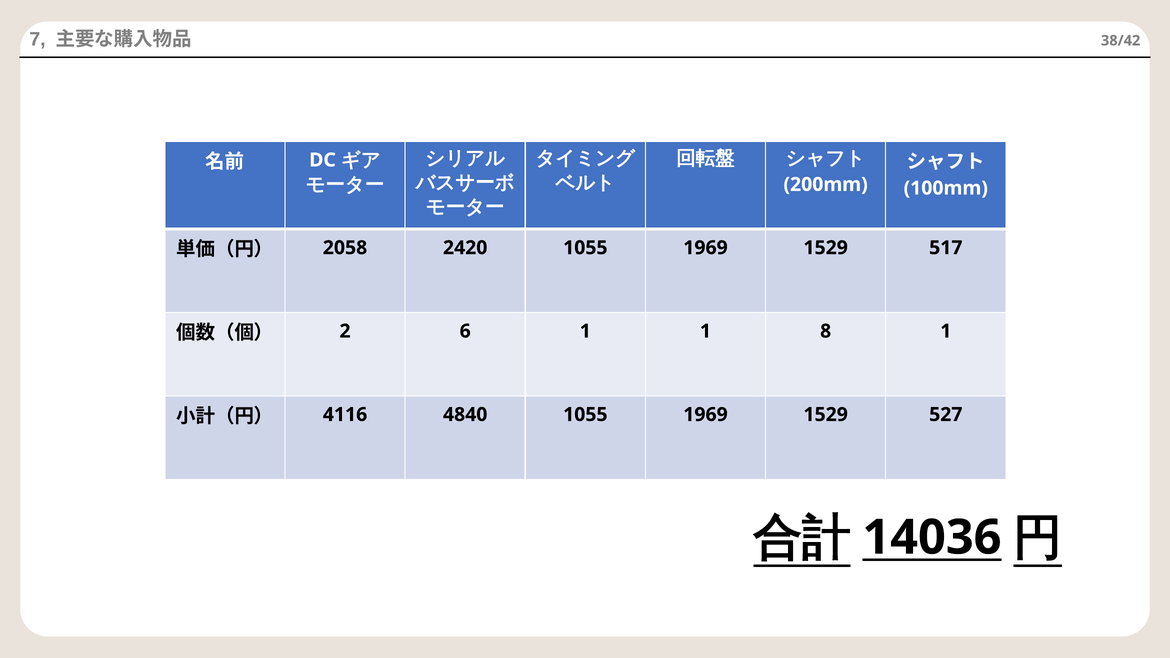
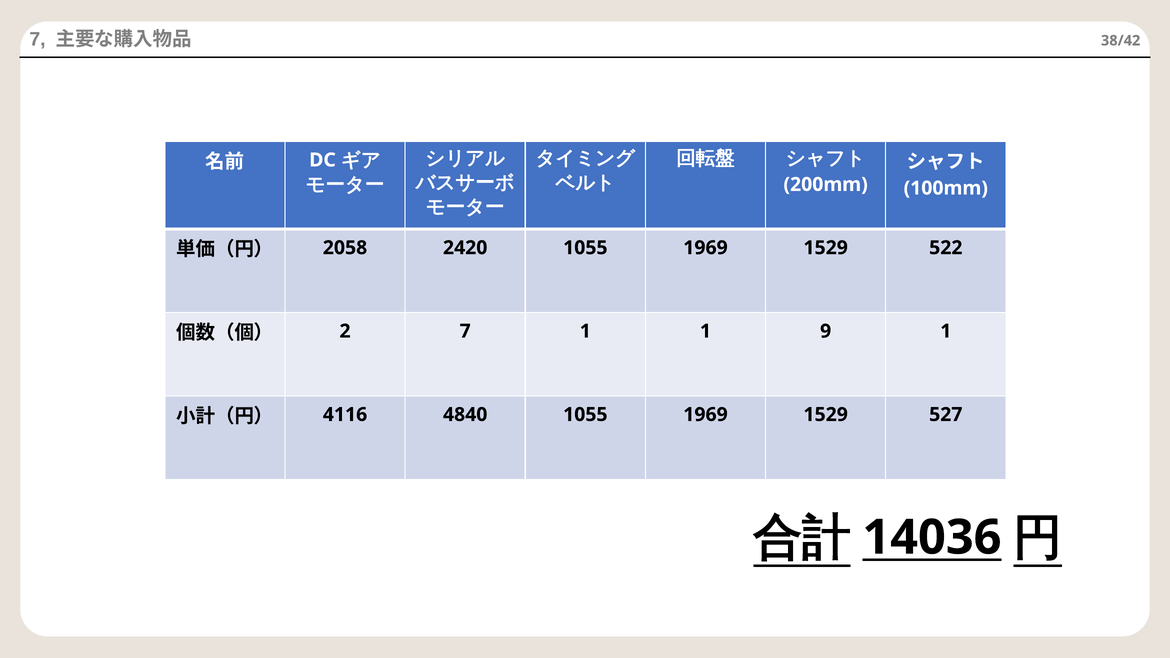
517: 517 -> 522
2 6: 6 -> 7
8: 8 -> 9
